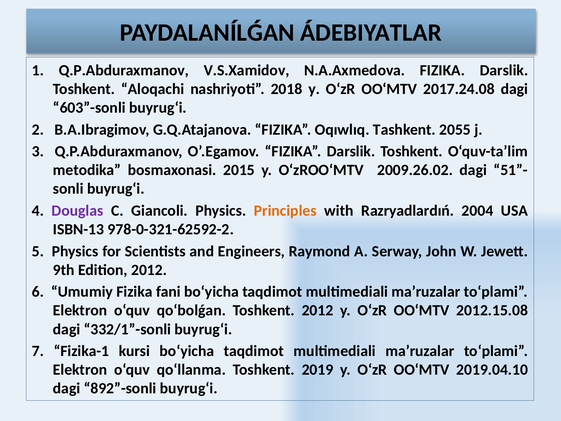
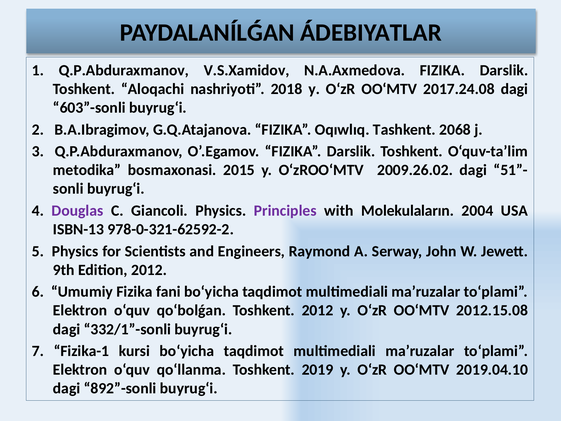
2055: 2055 -> 2068
Principles colour: orange -> purple
Razryadlardıń: Razryadlardıń -> Molekulaların
